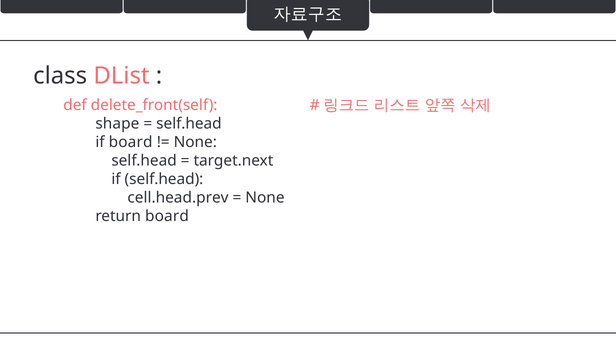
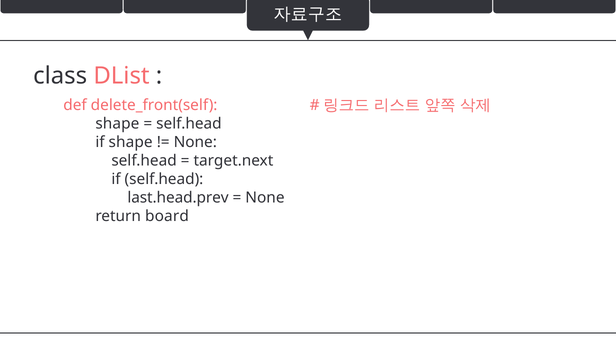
if board: board -> shape
cell.head.prev: cell.head.prev -> last.head.prev
